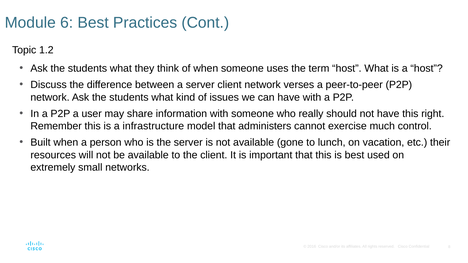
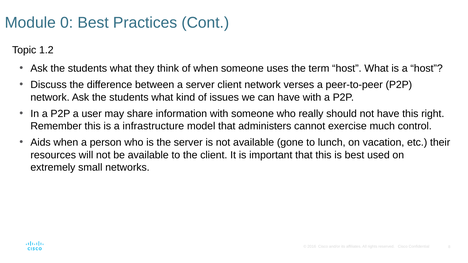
6: 6 -> 0
Built: Built -> Aids
